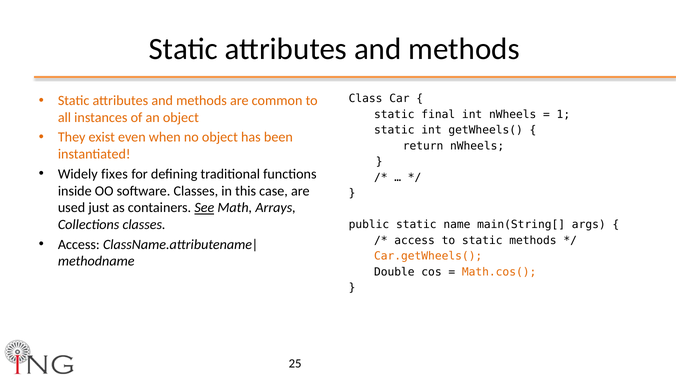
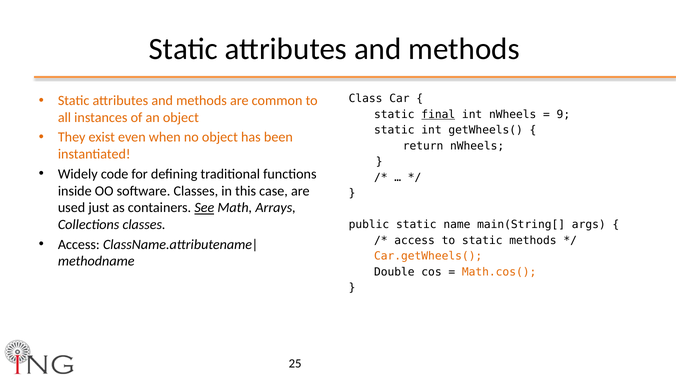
final underline: none -> present
1: 1 -> 9
fixes: fixes -> code
